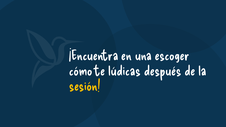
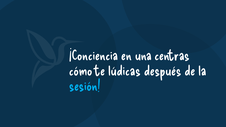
¡Encuentra: ¡Encuentra -> ¡Conciencia
escoger: escoger -> centras
sesión colour: yellow -> light blue
